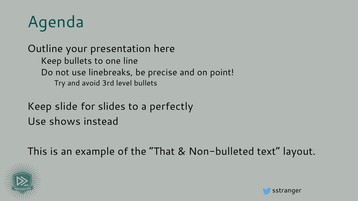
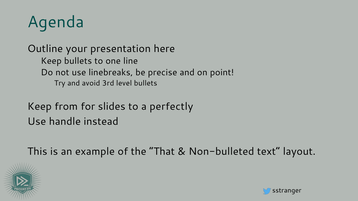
slide: slide -> from
shows: shows -> handle
